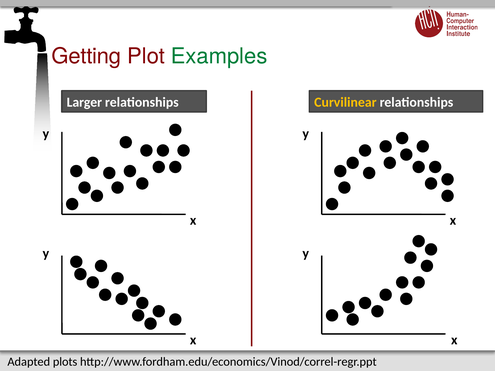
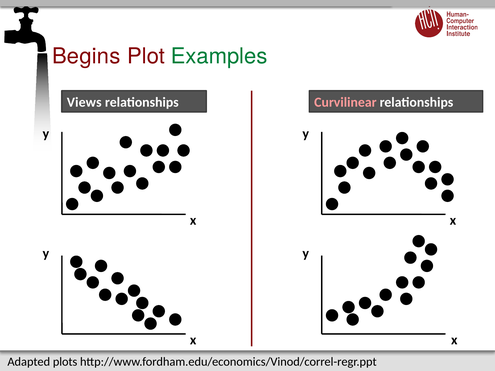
Getting: Getting -> Begins
Larger: Larger -> Views
Curvilinear colour: yellow -> pink
